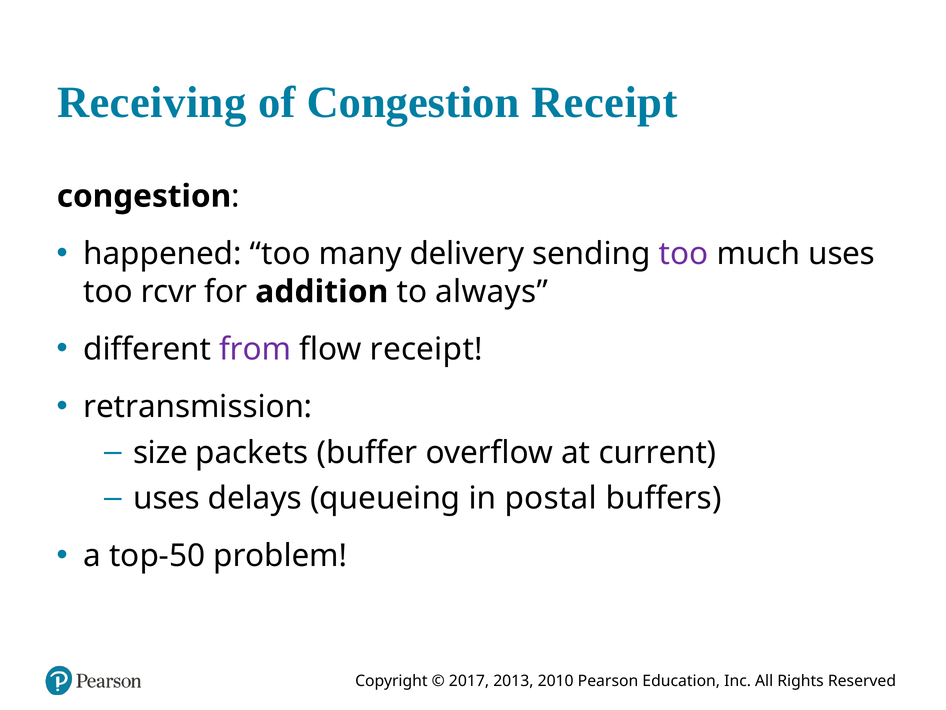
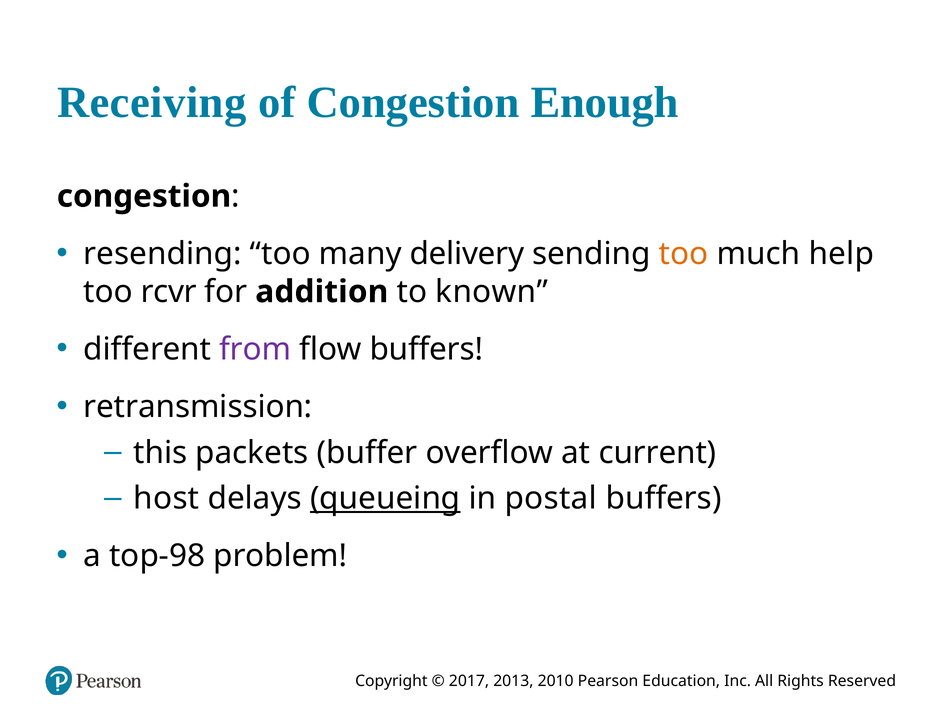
Congestion Receipt: Receipt -> Enough
happened: happened -> resending
too at (684, 254) colour: purple -> orange
much uses: uses -> help
always: always -> known
flow receipt: receipt -> buffers
size: size -> this
uses at (167, 498): uses -> host
queueing underline: none -> present
top-50: top-50 -> top-98
